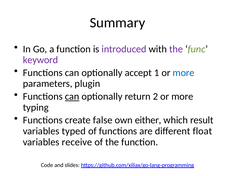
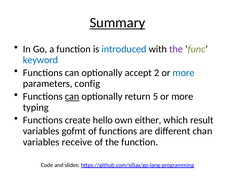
Summary underline: none -> present
introduced colour: purple -> blue
keyword colour: purple -> blue
1: 1 -> 2
plugin: plugin -> config
2: 2 -> 5
false: false -> hello
typed: typed -> gofmt
float: float -> chan
